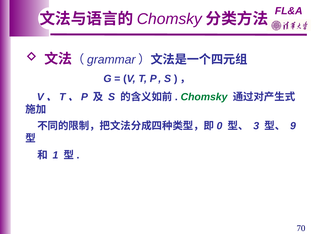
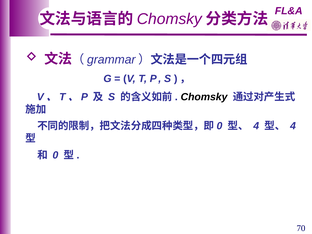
Chomsky at (204, 97) colour: green -> black
3 at (256, 126): 3 -> 4
9 at (293, 126): 9 -> 4
1: 1 -> 0
